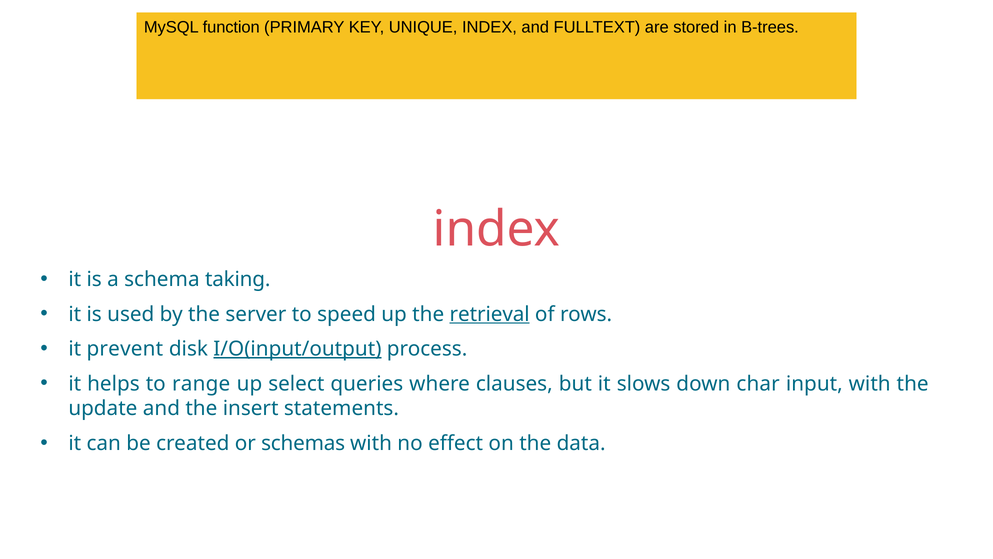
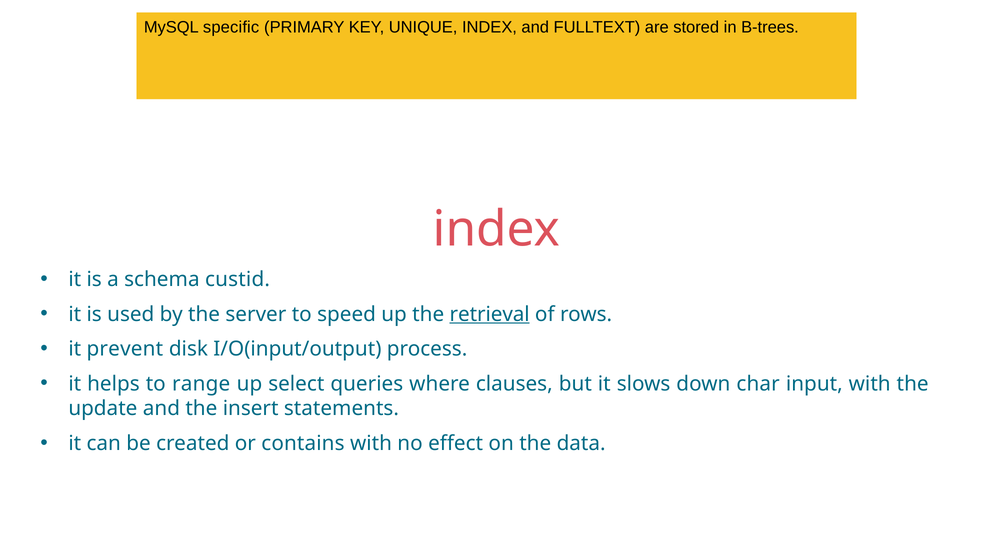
function: function -> specific
taking: taking -> custid
I/O(input/output underline: present -> none
schemas: schemas -> contains
